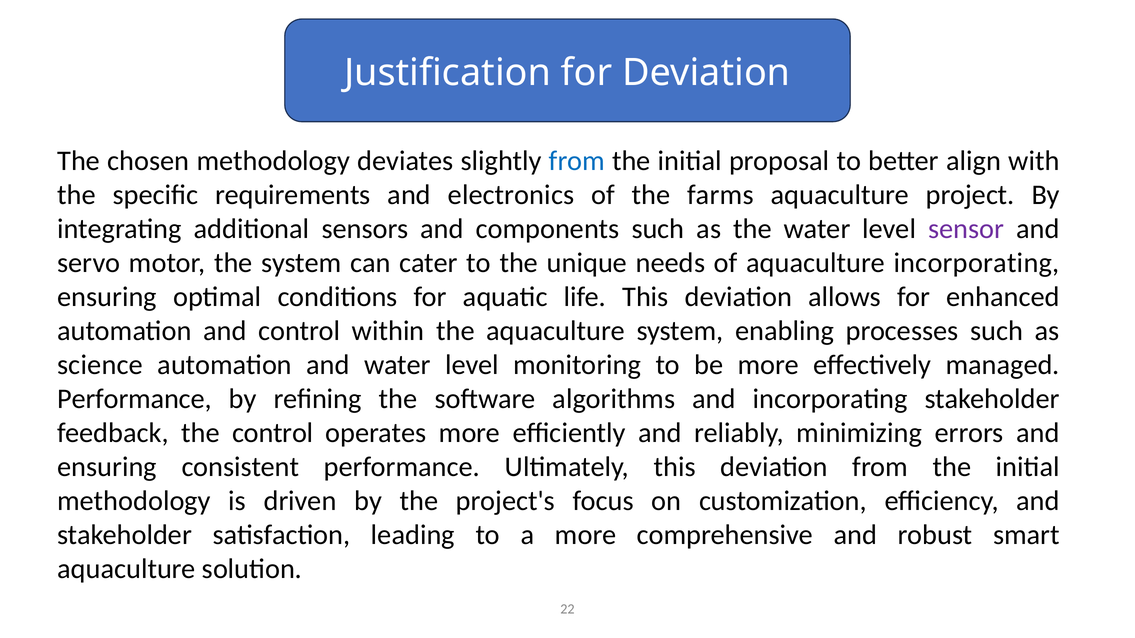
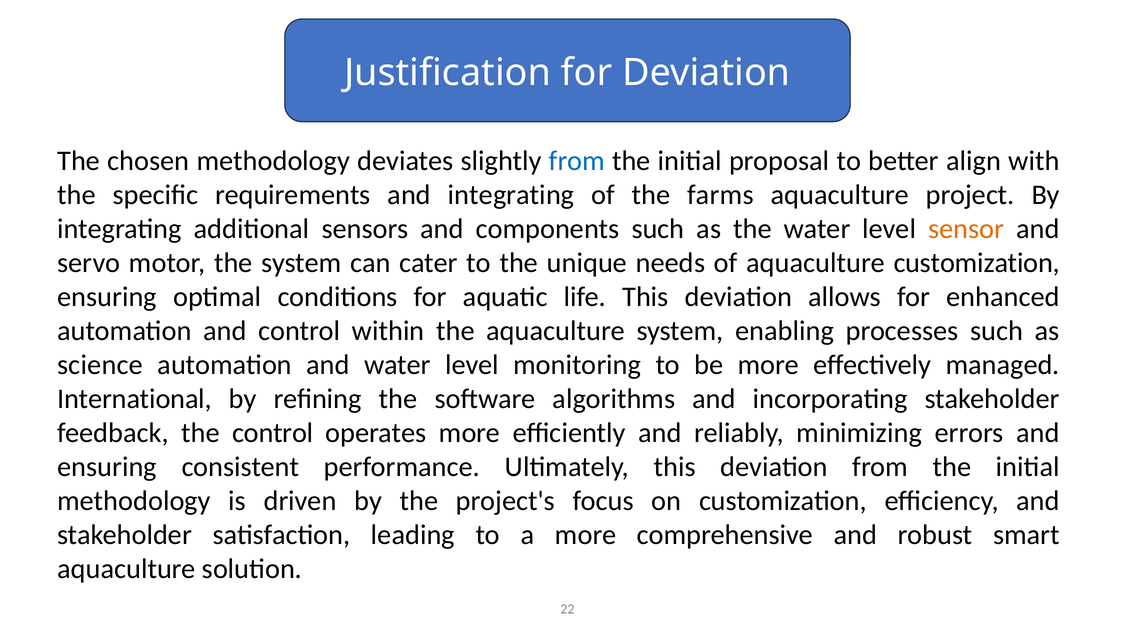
and electronics: electronics -> integrating
sensor colour: purple -> orange
aquaculture incorporating: incorporating -> customization
Performance at (135, 399): Performance -> International
